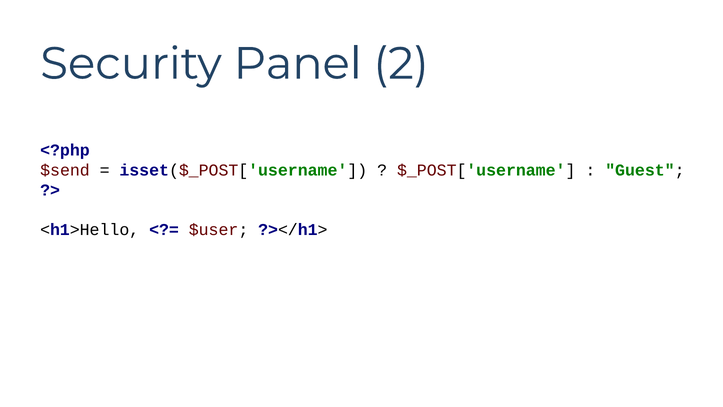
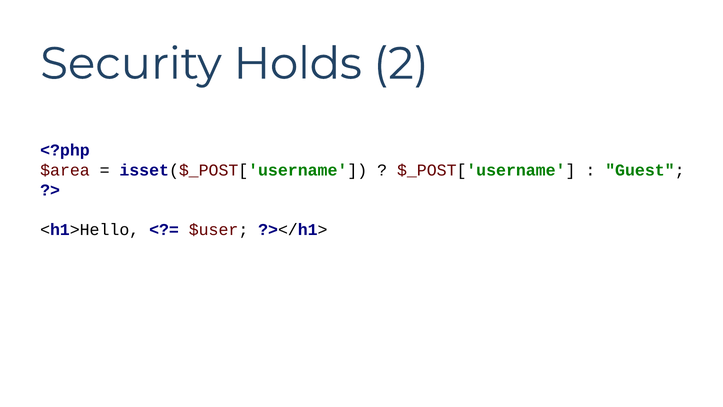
Panel: Panel -> Holds
$send: $send -> $area
